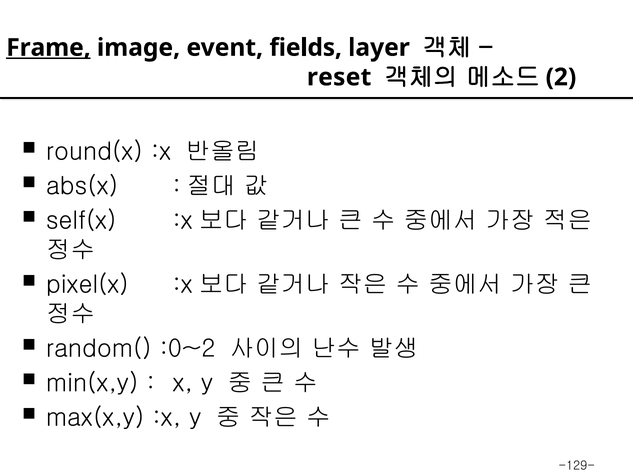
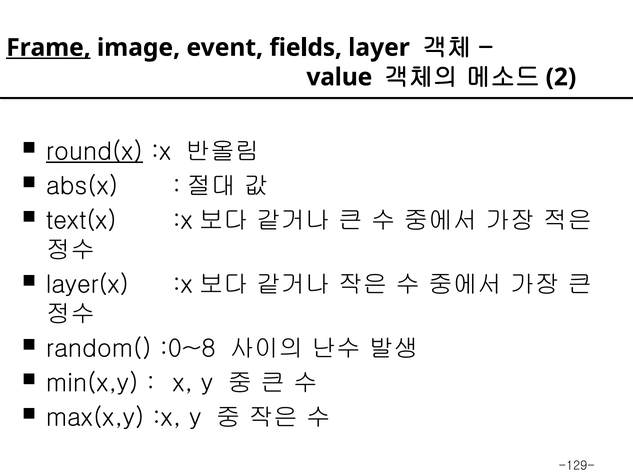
reset: reset -> value
round(x underline: none -> present
self(x: self(x -> text(x
pixel(x: pixel(x -> layer(x
:0~2: :0~2 -> :0~8
